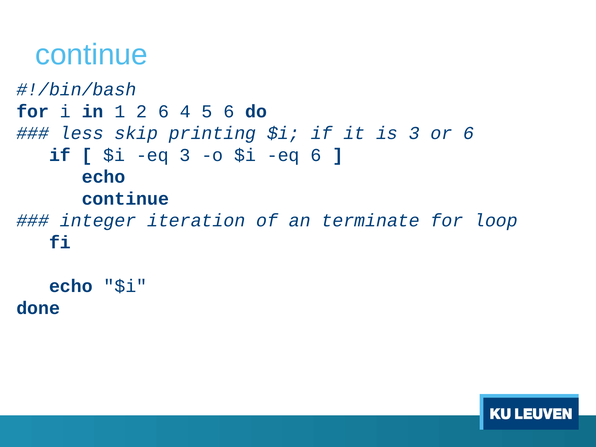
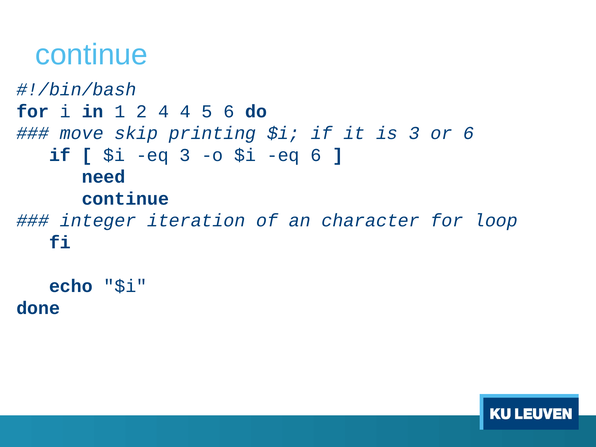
2 6: 6 -> 4
less: less -> move
echo at (104, 177): echo -> need
terminate: terminate -> character
